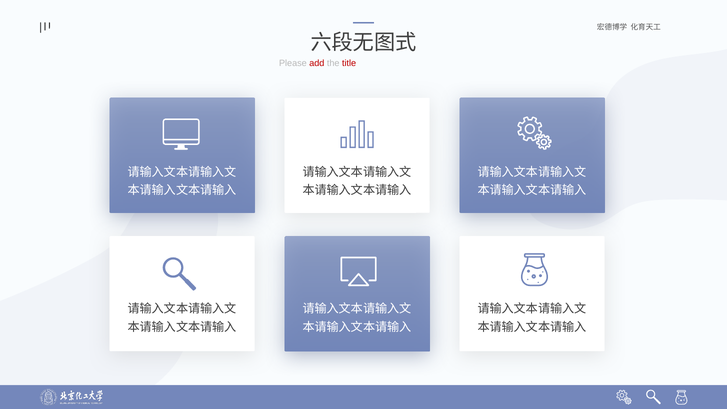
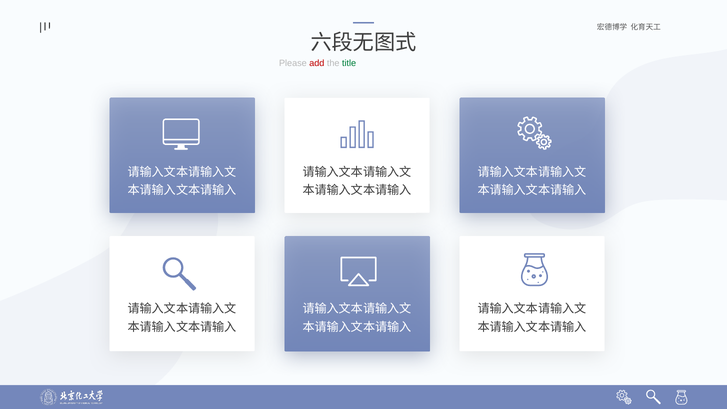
title colour: red -> green
